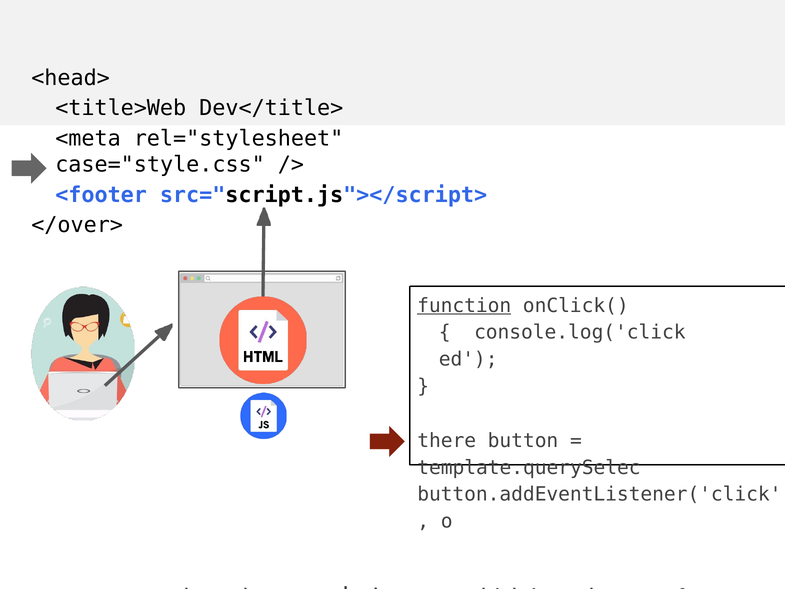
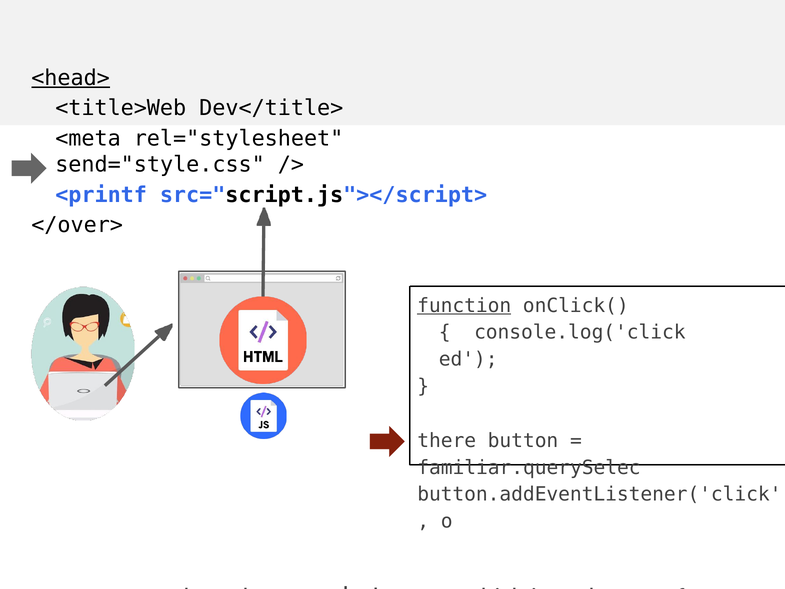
<head> underline: none -> present
case="style.css: case="style.css -> send="style.css
<footer: <footer -> <printf
template.querySelec: template.querySelec -> familiar.querySelec
